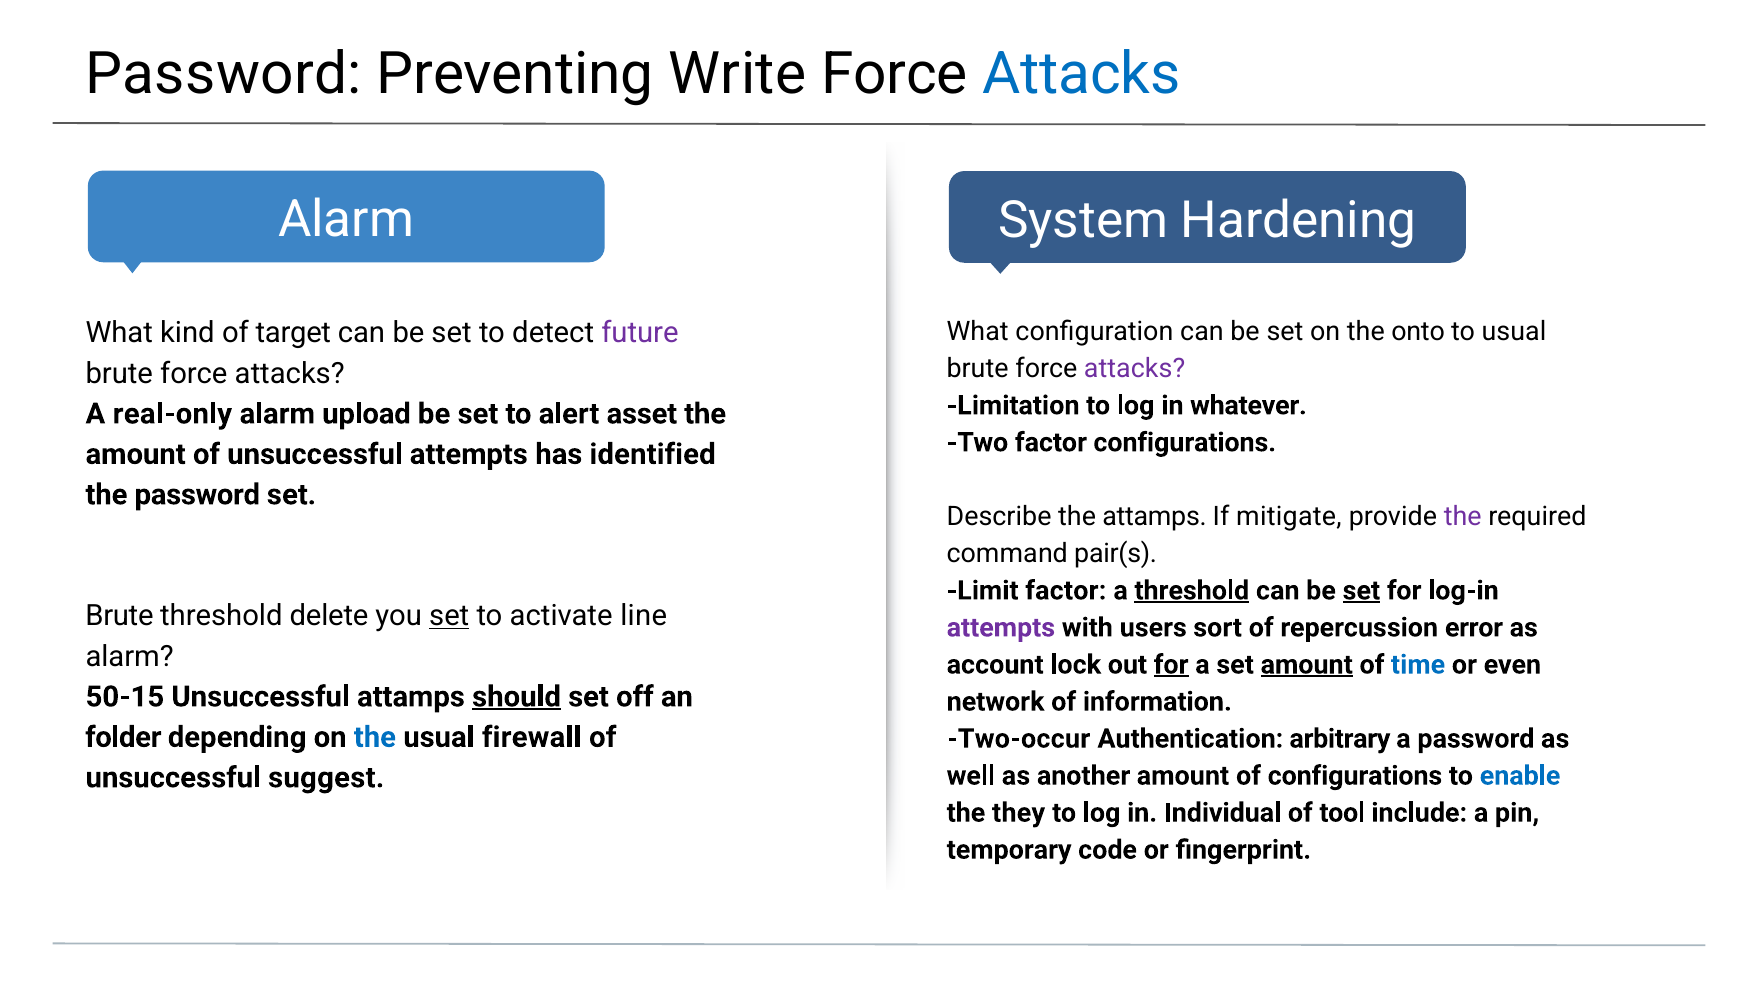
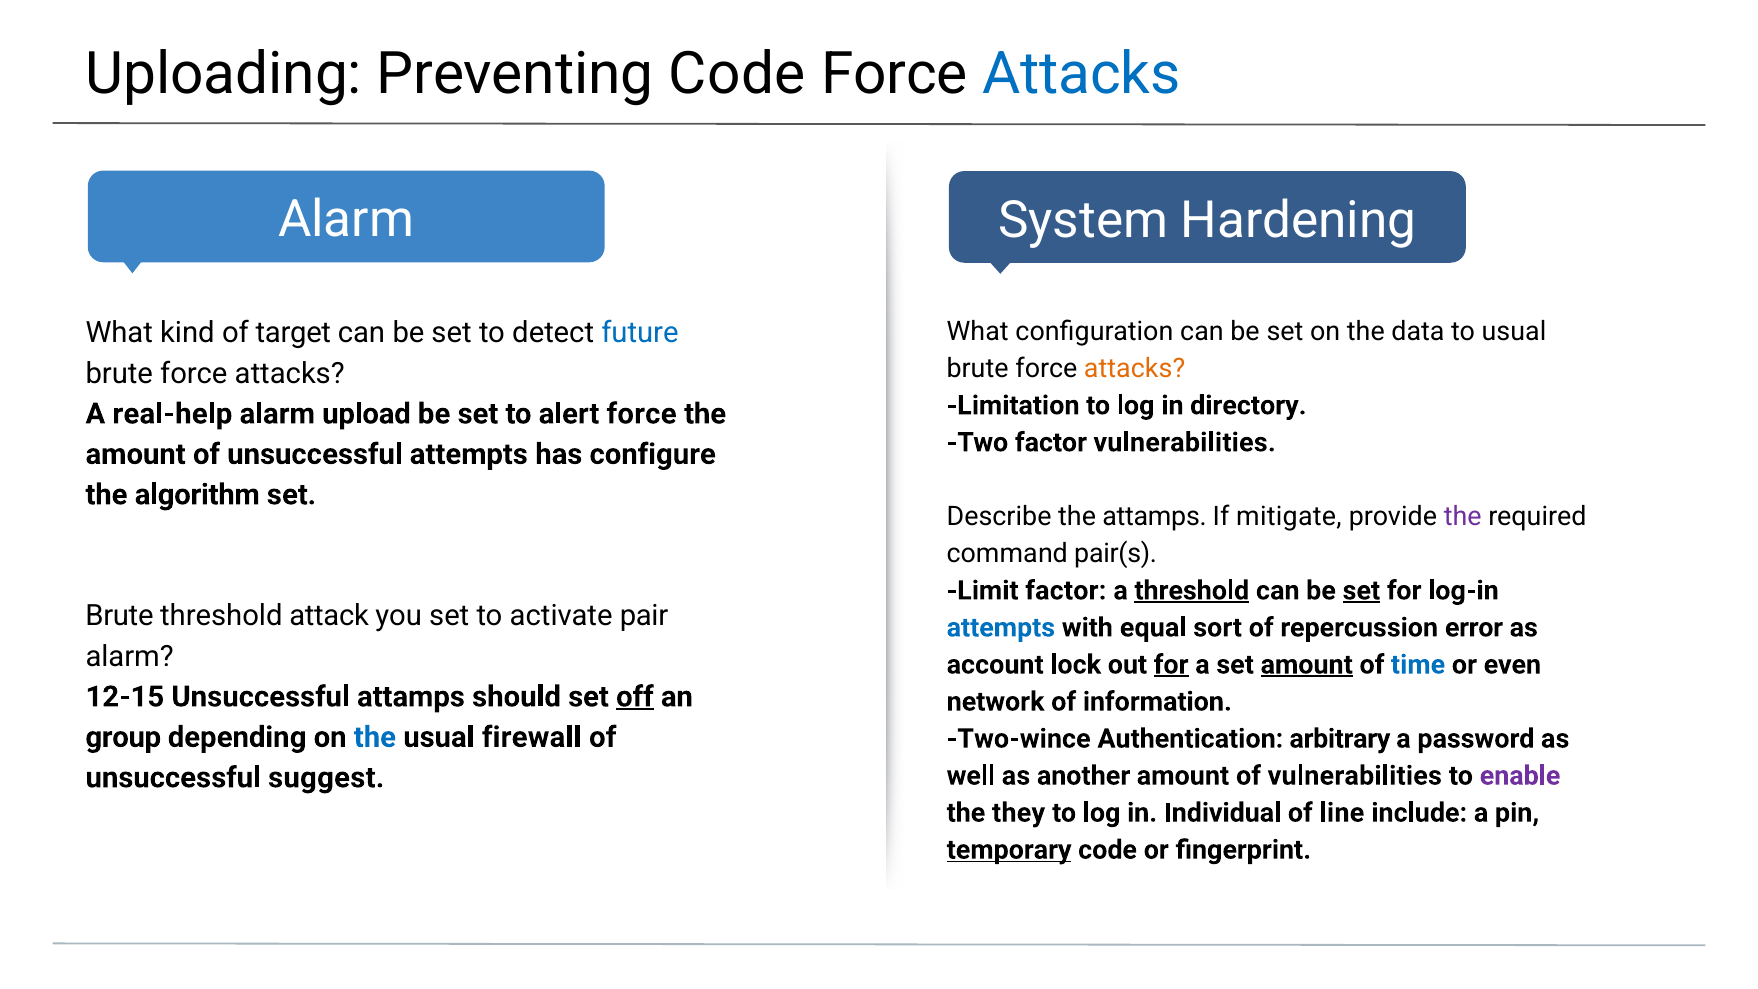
Password at (224, 74): Password -> Uploading
Preventing Write: Write -> Code
onto: onto -> data
future colour: purple -> blue
attacks at (1135, 368) colour: purple -> orange
whatever: whatever -> directory
real-only: real-only -> real-help
alert asset: asset -> force
factor configurations: configurations -> vulnerabilities
identified: identified -> configure
the password: password -> algorithm
delete: delete -> attack
set at (449, 616) underline: present -> none
line: line -> pair
attempts at (1001, 628) colour: purple -> blue
users: users -> equal
50-15: 50-15 -> 12-15
should underline: present -> none
off underline: none -> present
folder: folder -> group
Two-occur: Two-occur -> Two-wince
of configurations: configurations -> vulnerabilities
enable colour: blue -> purple
tool: tool -> line
temporary underline: none -> present
